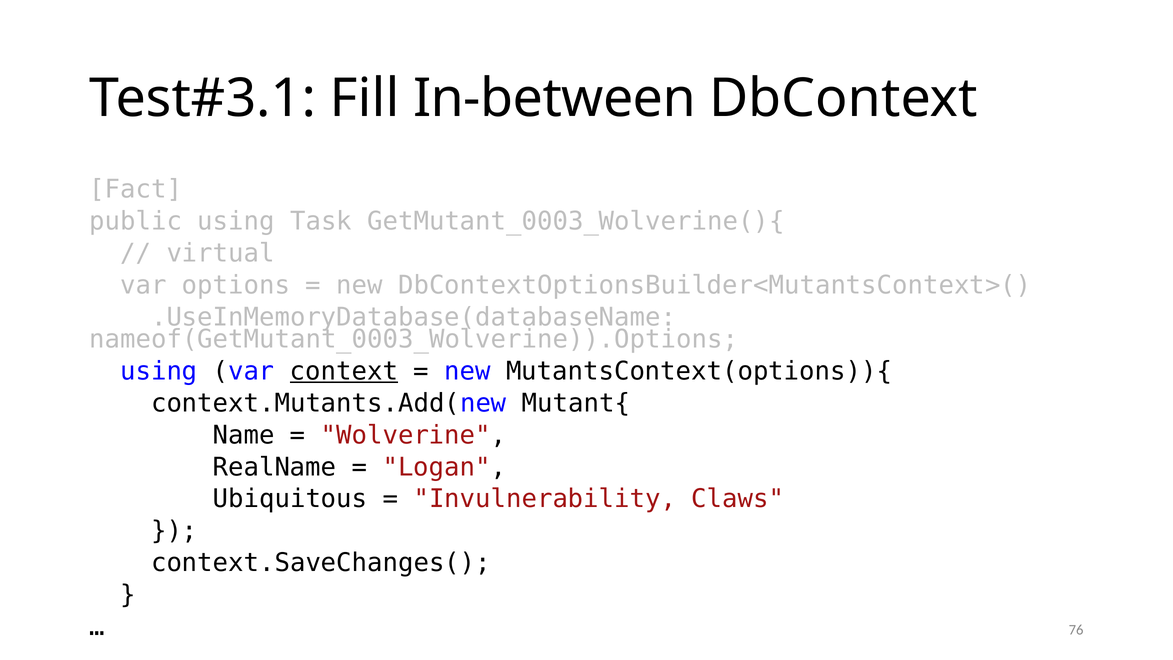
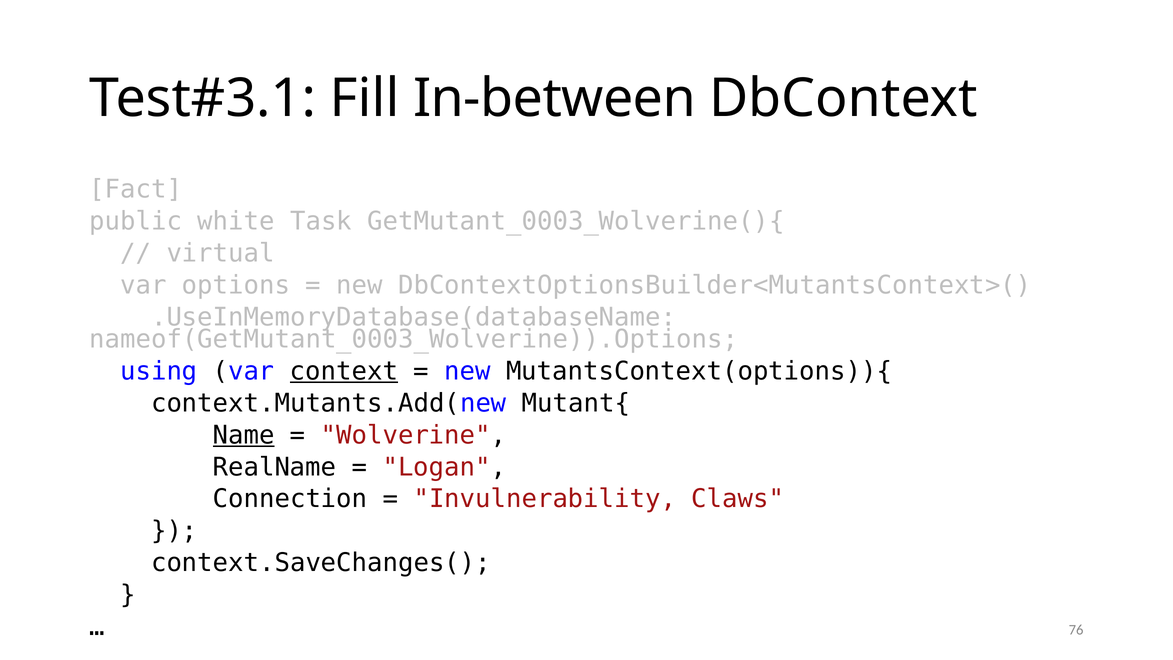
public using: using -> white
Name underline: none -> present
Ubiquitous: Ubiquitous -> Connection
